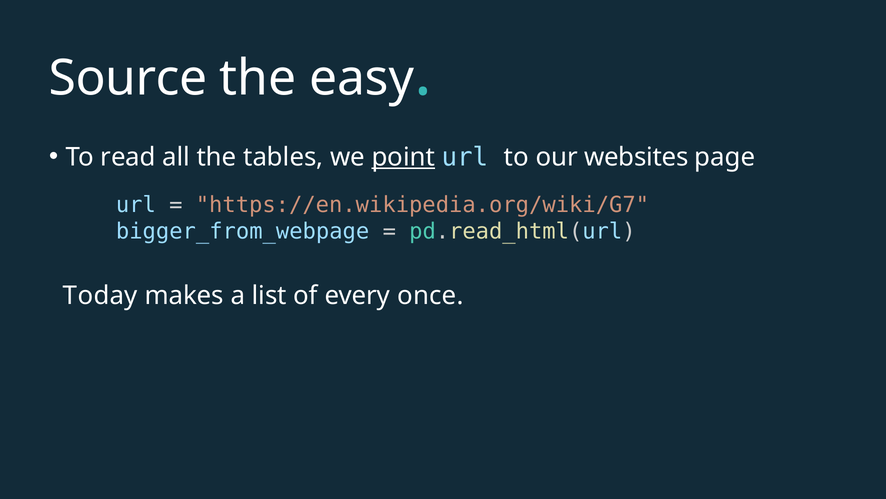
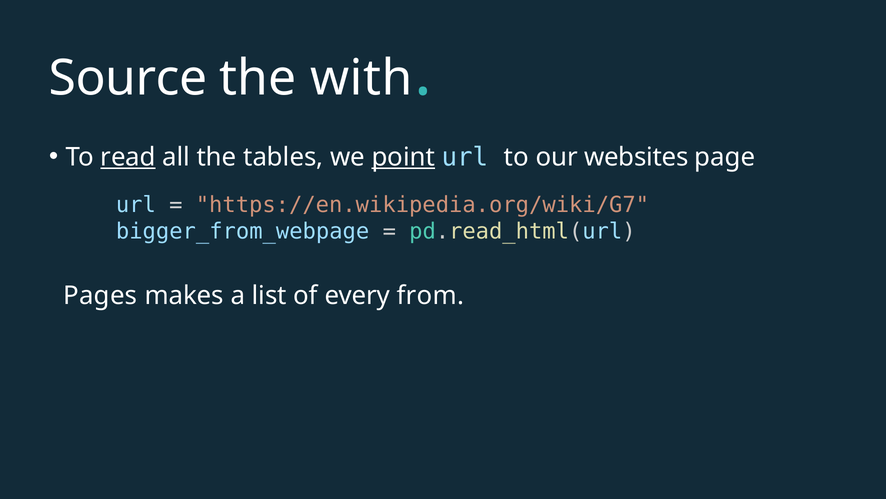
easy: easy -> with
read underline: none -> present
Today: Today -> Pages
once: once -> from
